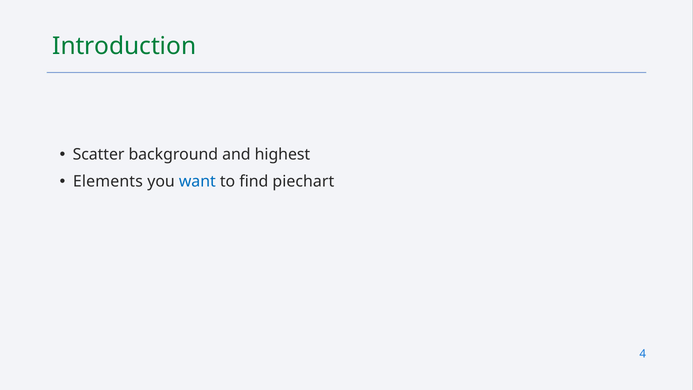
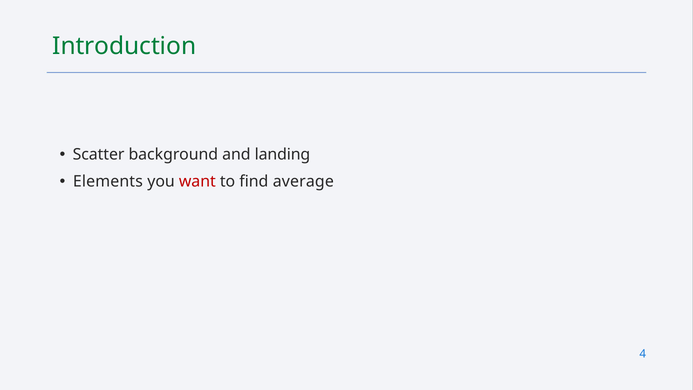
highest: highest -> landing
want colour: blue -> red
piechart: piechart -> average
